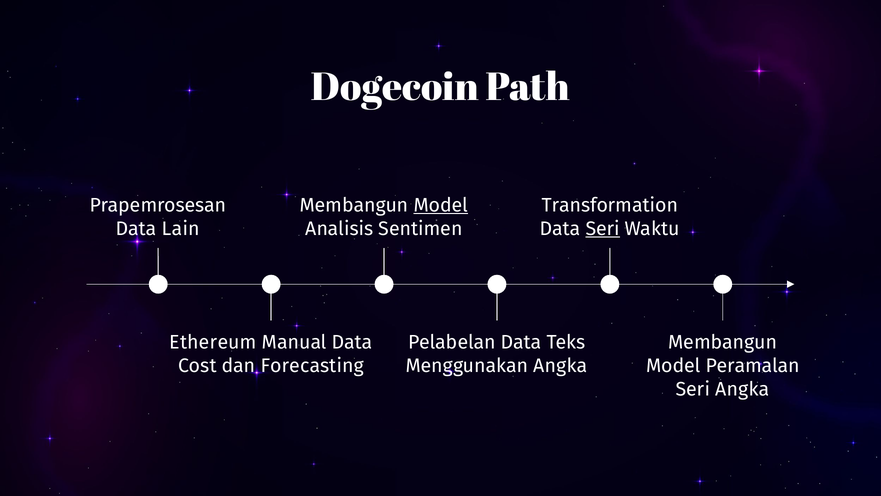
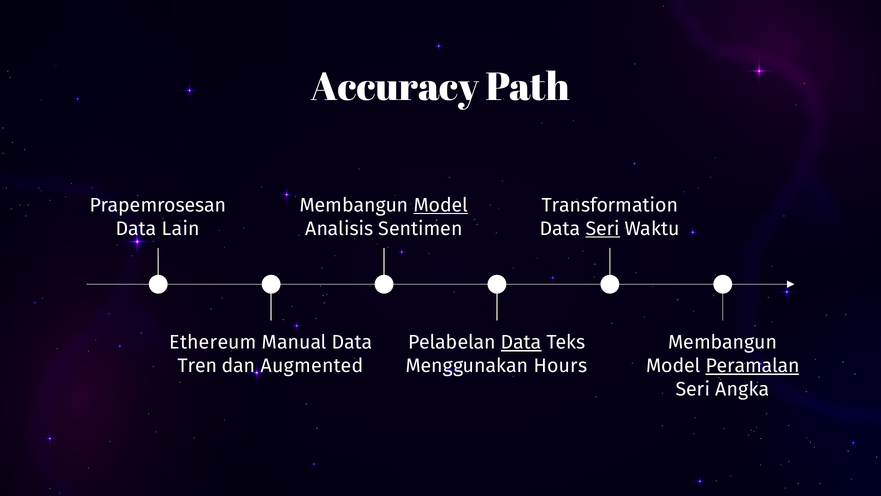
Dogecoin: Dogecoin -> Accuracy
Data at (521, 342) underline: none -> present
Cost: Cost -> Tren
Forecasting: Forecasting -> Augmented
Menggunakan Angka: Angka -> Hours
Peramalan underline: none -> present
